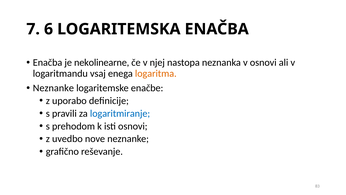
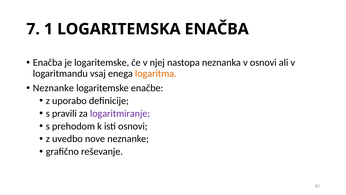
6: 6 -> 1
je nekolinearne: nekolinearne -> logaritemske
logaritmiranje colour: blue -> purple
